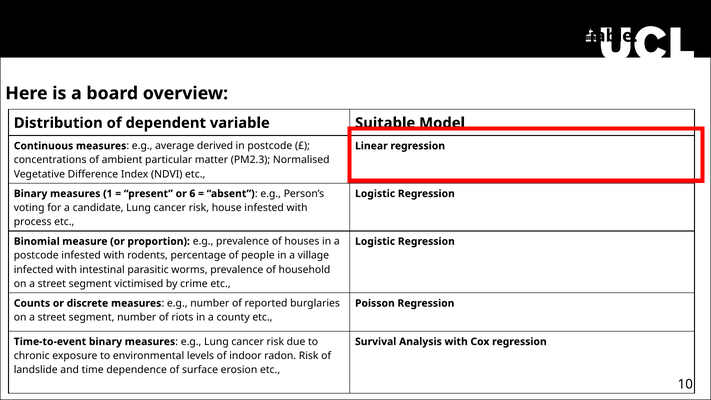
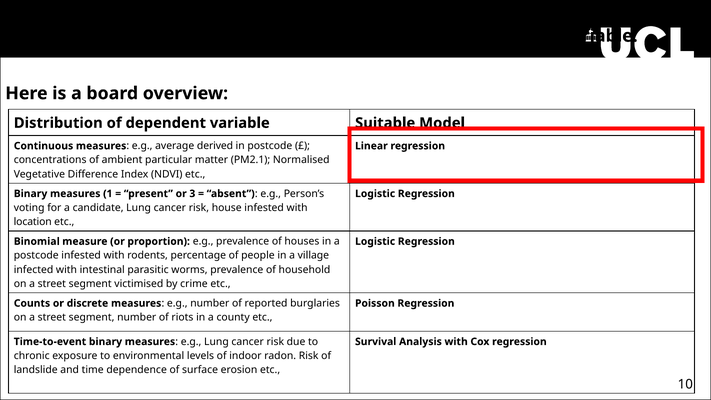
PM2.3: PM2.3 -> PM2.1
6: 6 -> 3
process: process -> location
